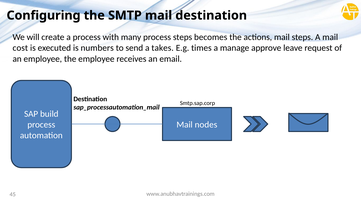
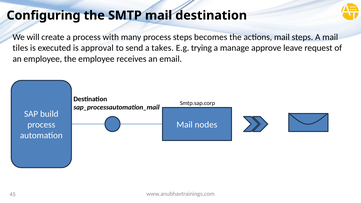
cost: cost -> tiles
numbers: numbers -> approval
times: times -> trying
